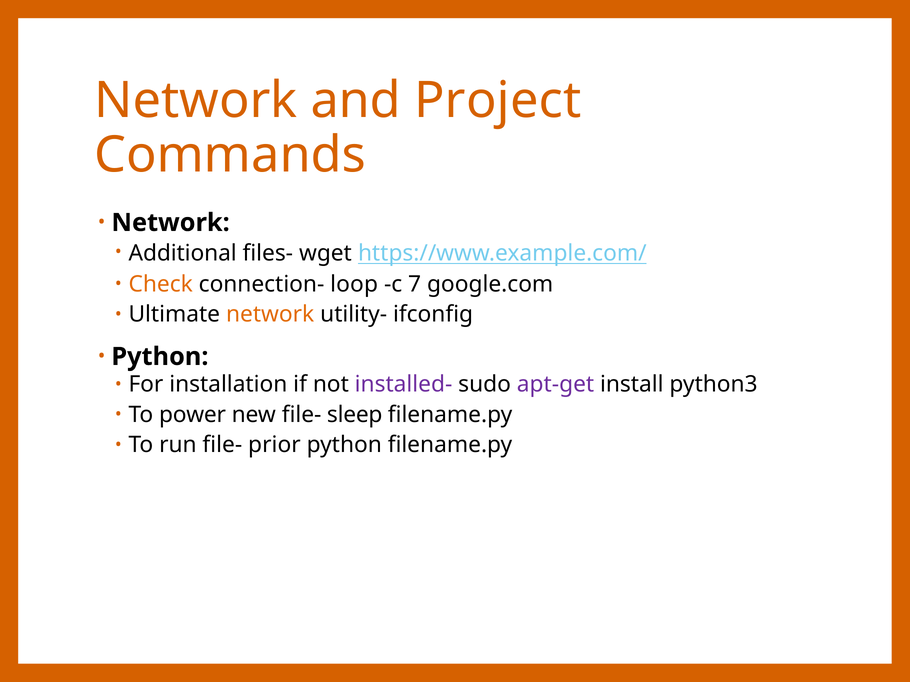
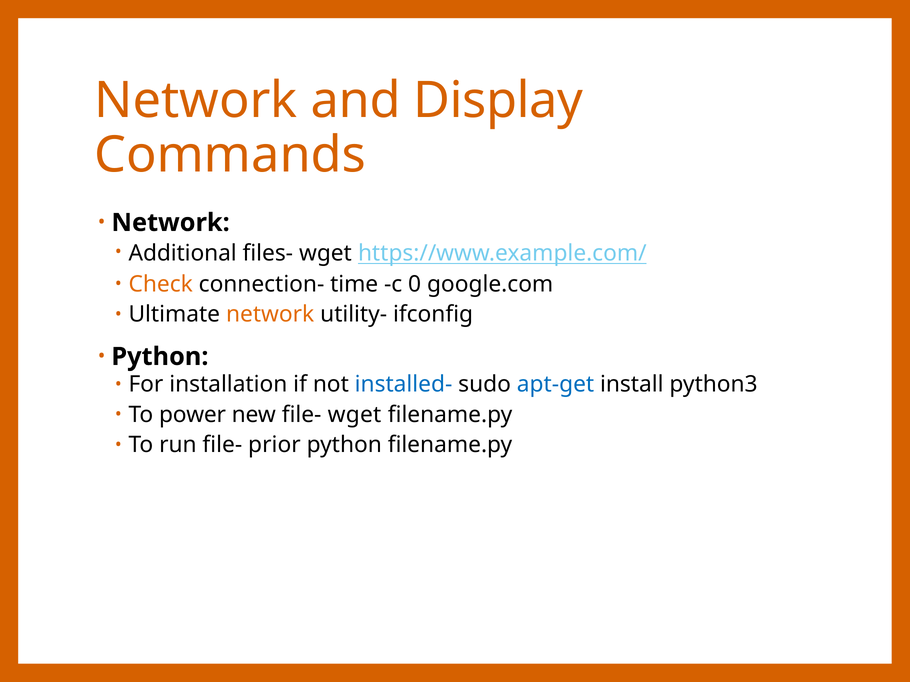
Project: Project -> Display
loop: loop -> time
7: 7 -> 0
installed- colour: purple -> blue
apt-get colour: purple -> blue
file- sleep: sleep -> wget
